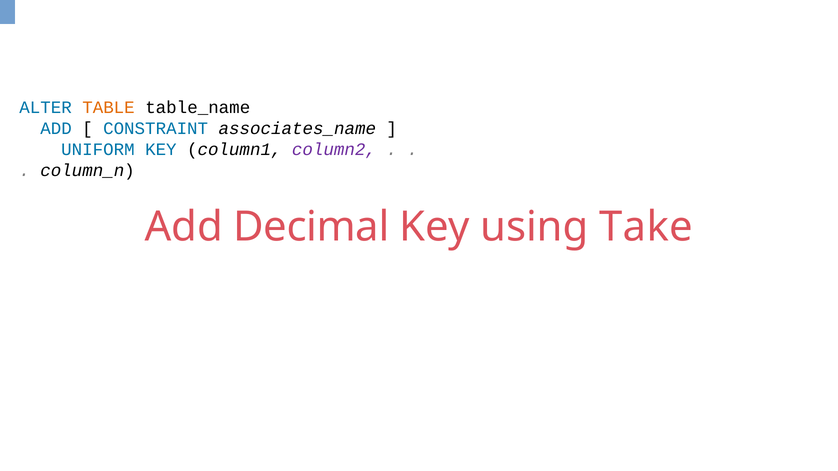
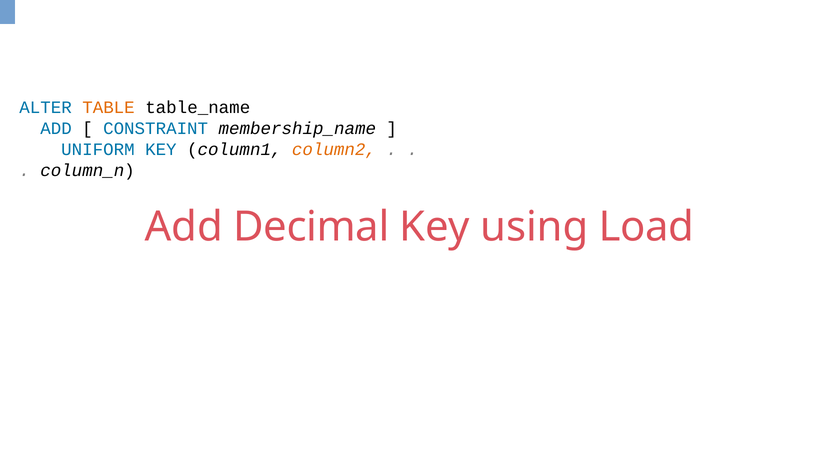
associates_name: associates_name -> membership_name
column2 colour: purple -> orange
Take: Take -> Load
